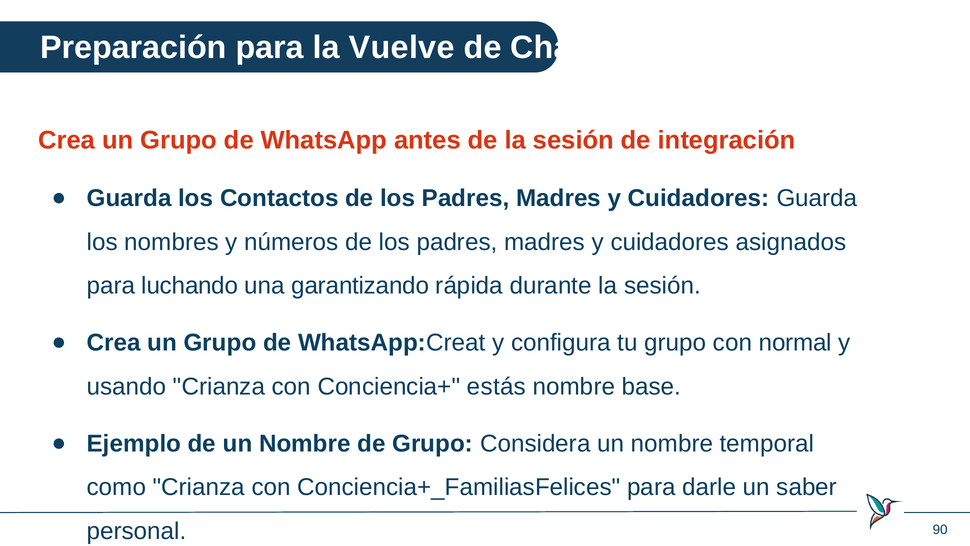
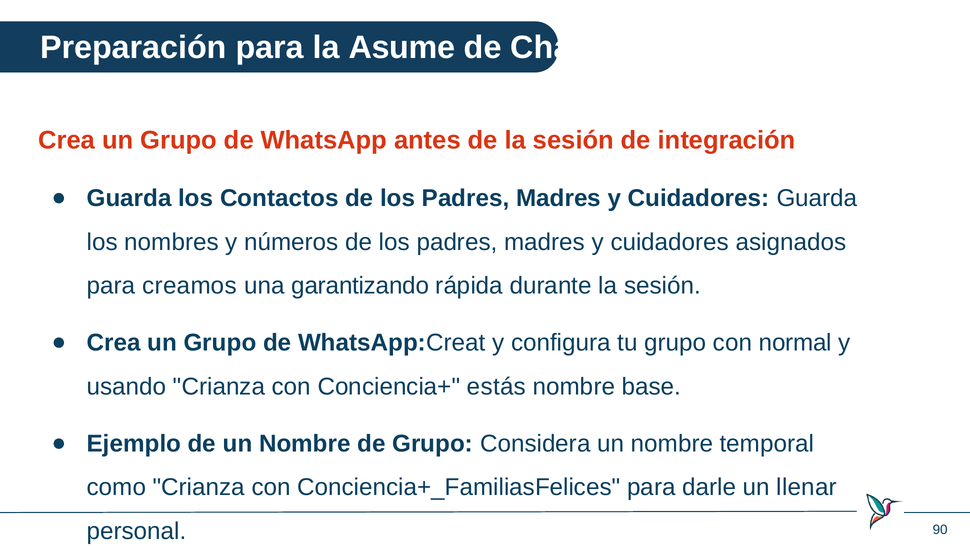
Vuelve: Vuelve -> Asume
luchando: luchando -> creamos
saber: saber -> llenar
